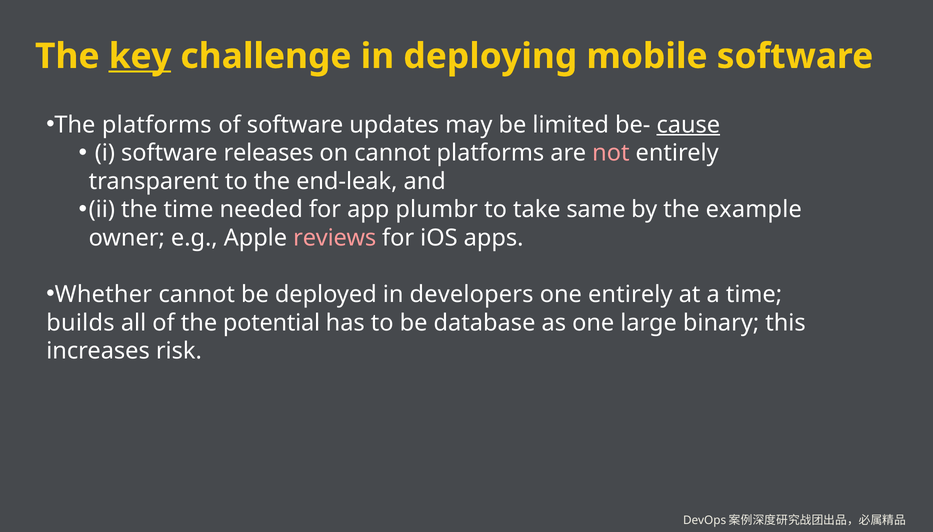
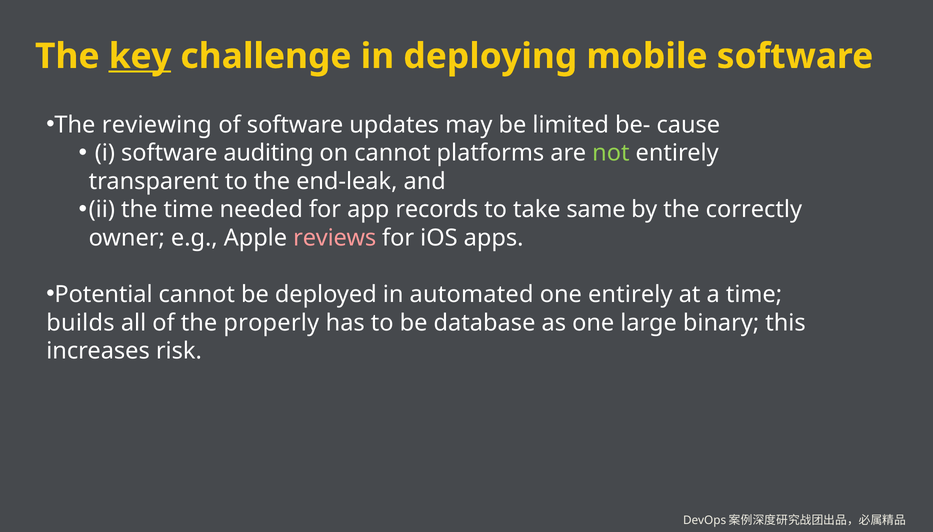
The platforms: platforms -> reviewing
cause underline: present -> none
releases: releases -> auditing
not colour: pink -> light green
plumbr: plumbr -> records
example: example -> correctly
Whether: Whether -> Potential
developers: developers -> automated
potential: potential -> properly
